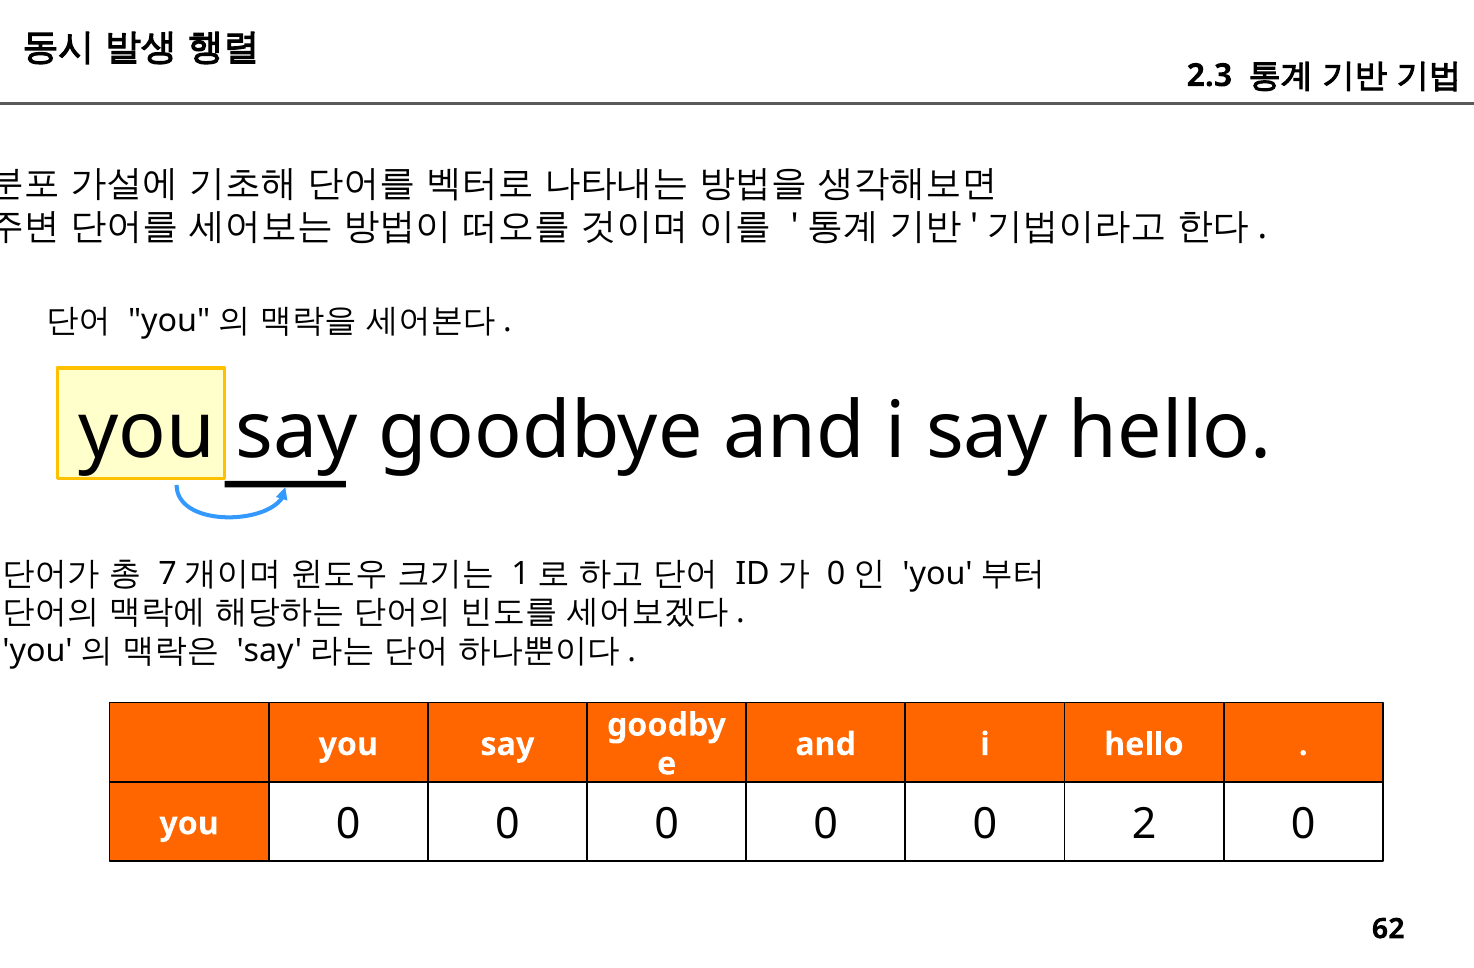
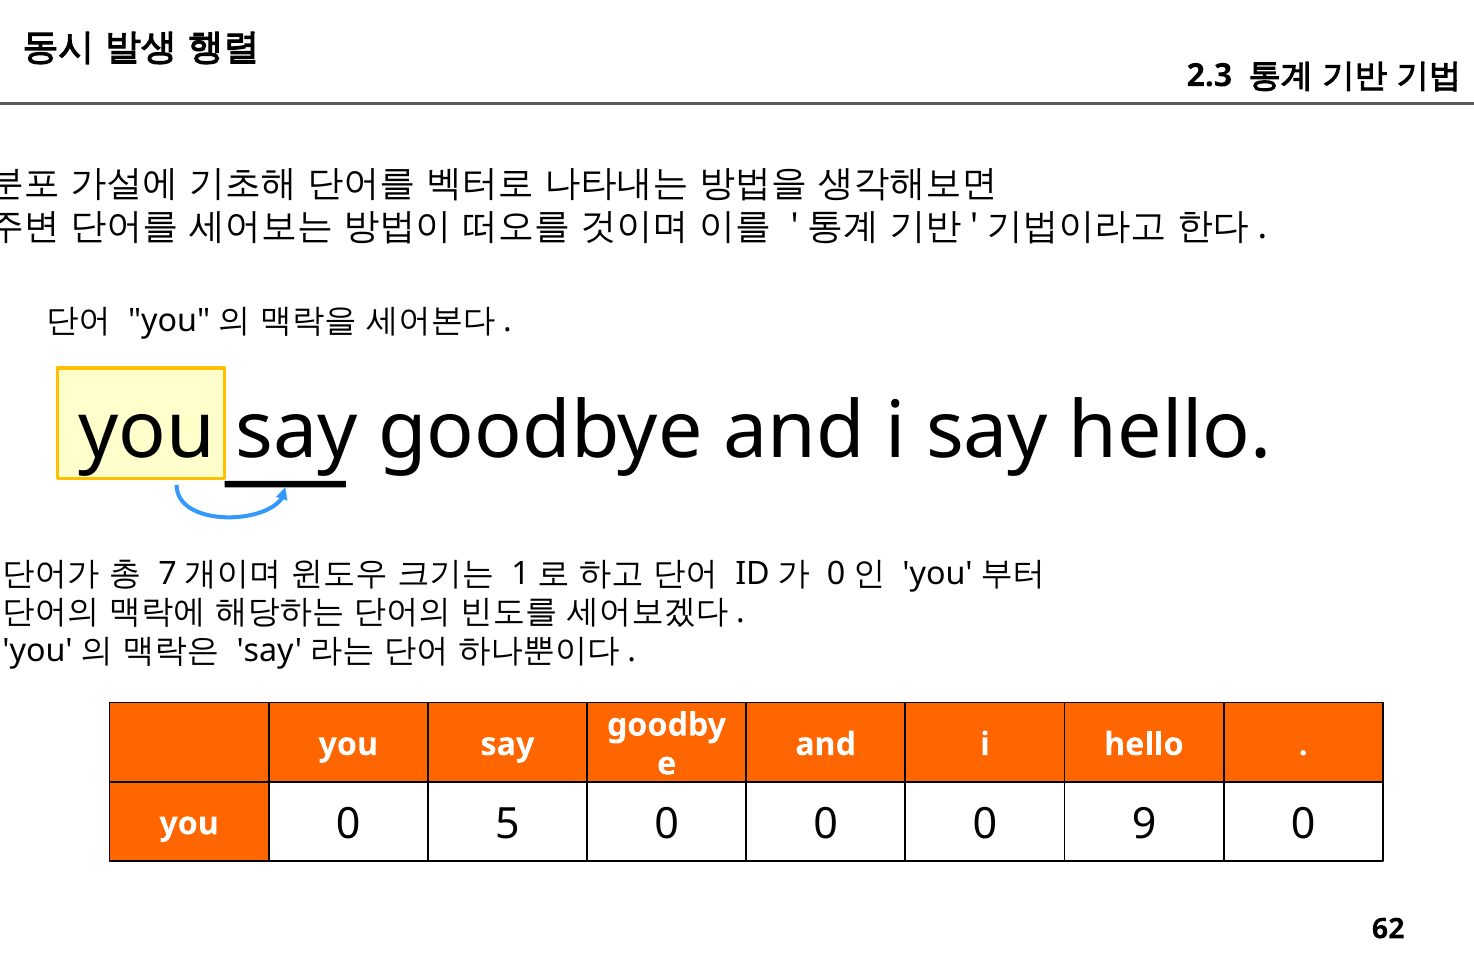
you 0 0: 0 -> 5
2: 2 -> 9
